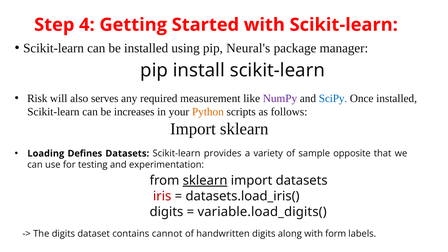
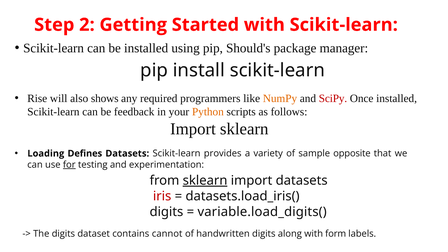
4: 4 -> 2
Neural's: Neural's -> Should's
Risk: Risk -> Rise
serves: serves -> shows
measurement: measurement -> programmers
NumPy colour: purple -> orange
SciPy colour: blue -> red
increases: increases -> feedback
for underline: none -> present
